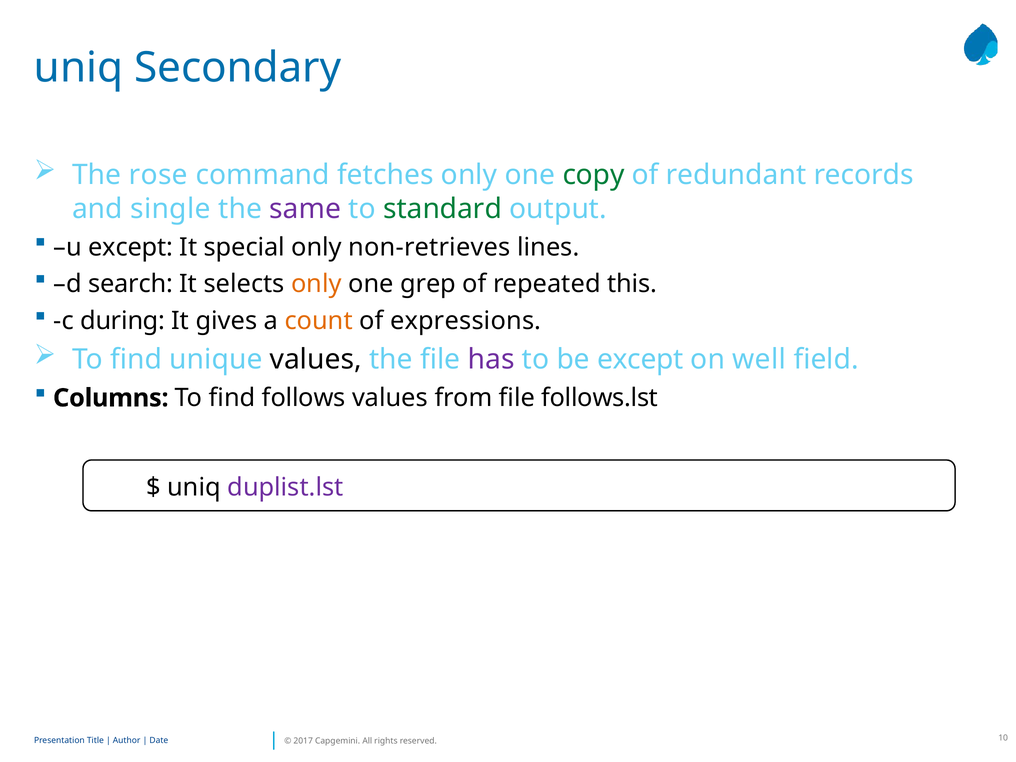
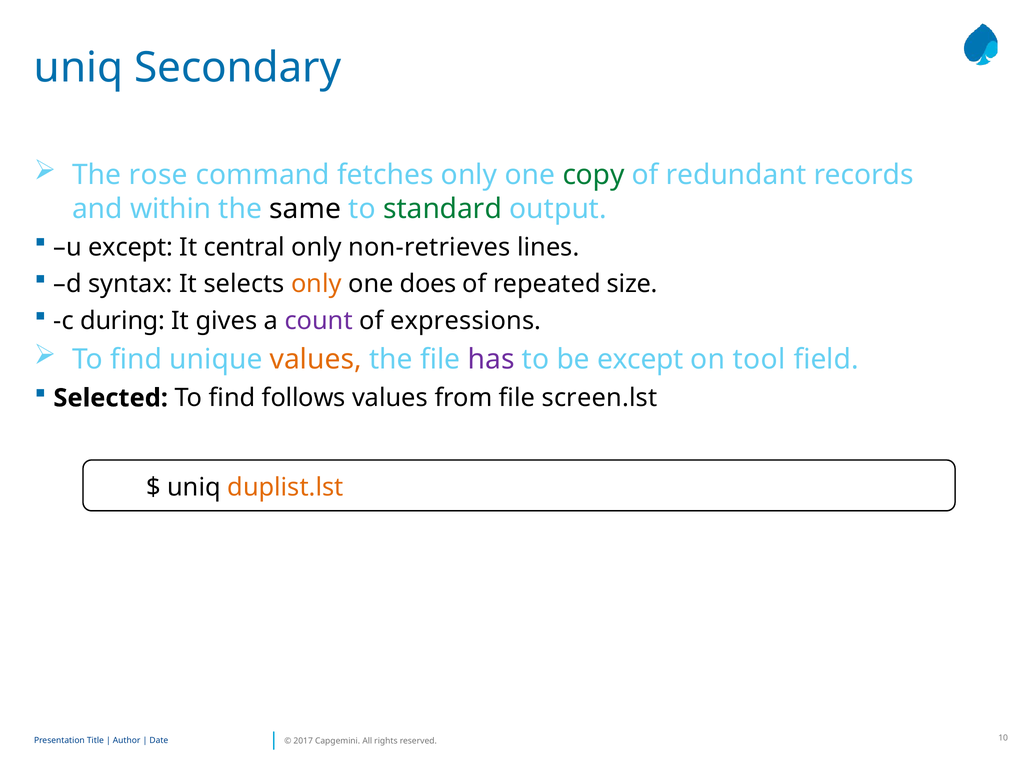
single: single -> within
same colour: purple -> black
special: special -> central
search: search -> syntax
grep: grep -> does
this: this -> size
count colour: orange -> purple
values at (316, 360) colour: black -> orange
well: well -> tool
Columns: Columns -> Selected
follows.lst: follows.lst -> screen.lst
duplist.lst colour: purple -> orange
